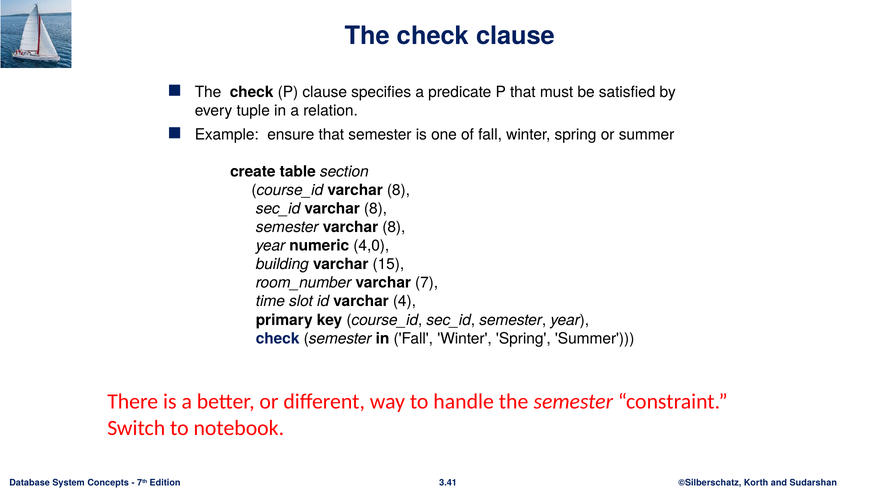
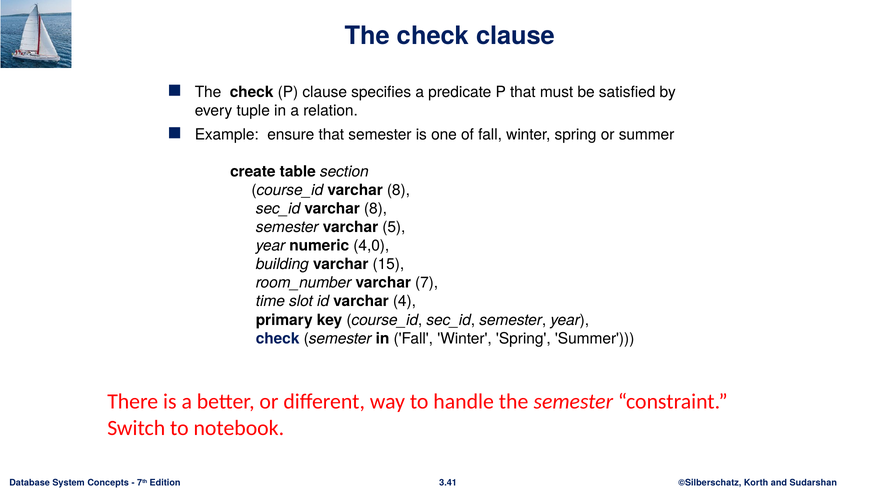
semester varchar 8: 8 -> 5
